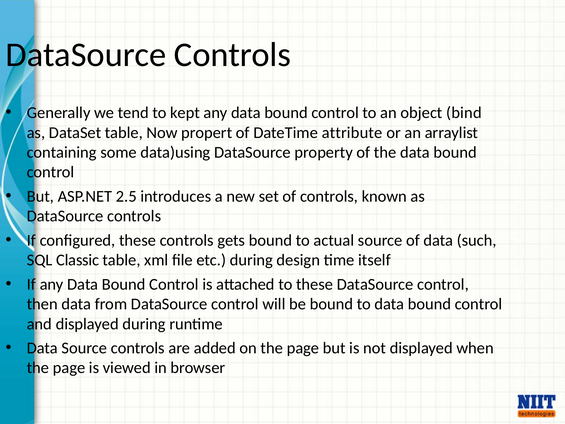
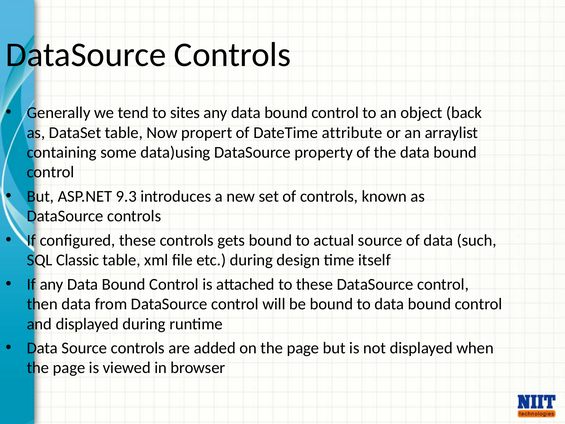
kept: kept -> sites
bind: bind -> back
2.5: 2.5 -> 9.3
